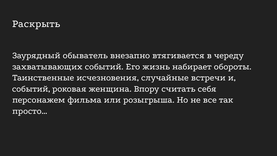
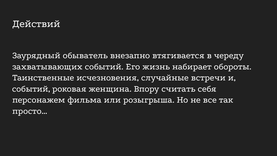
Раскрыть: Раскрыть -> Действий
